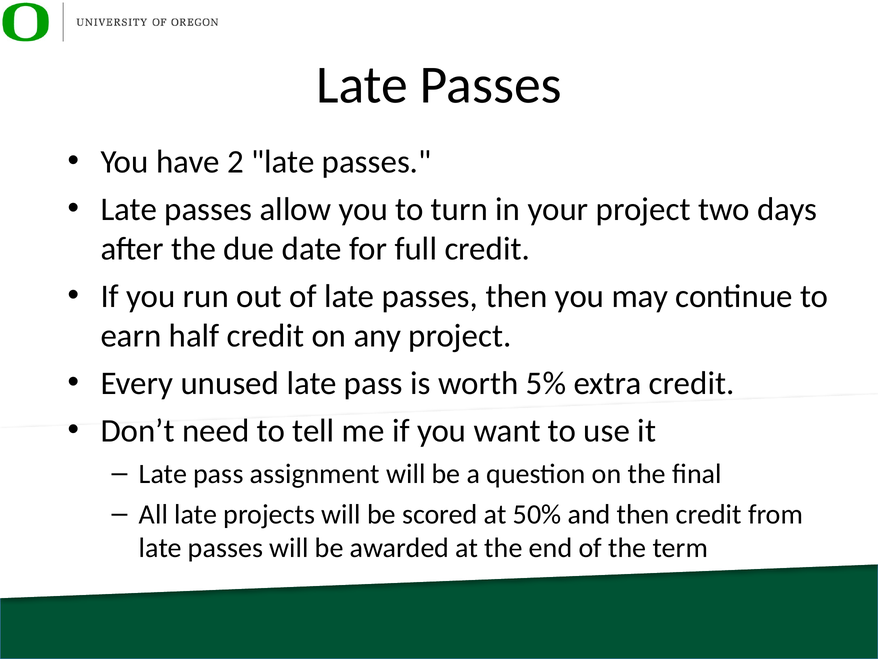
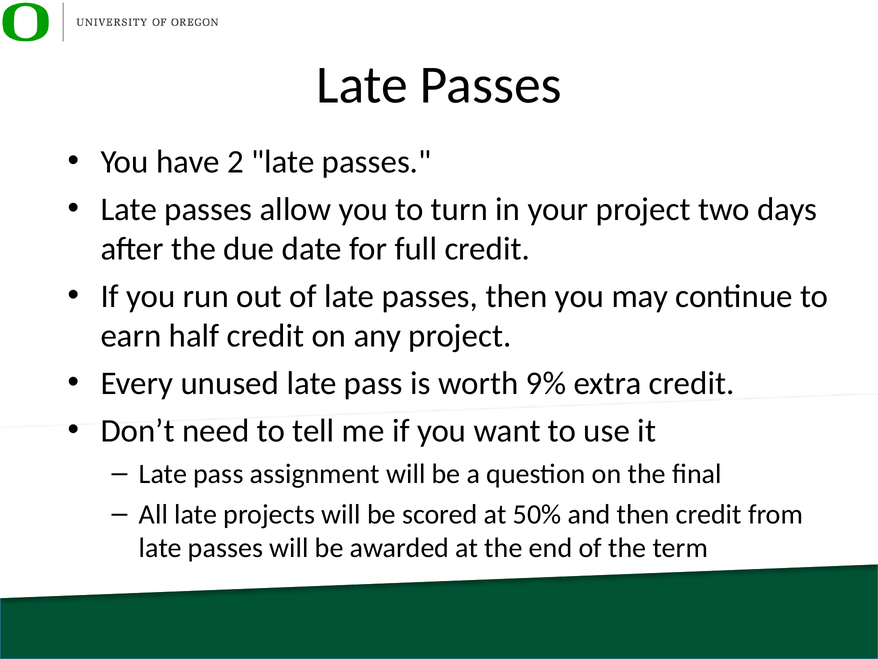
5%: 5% -> 9%
